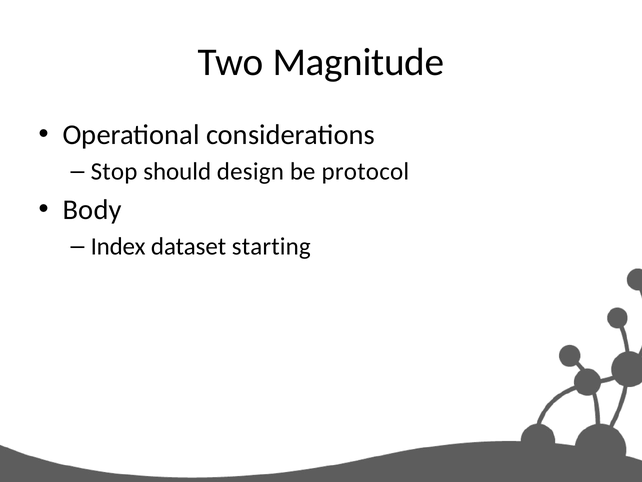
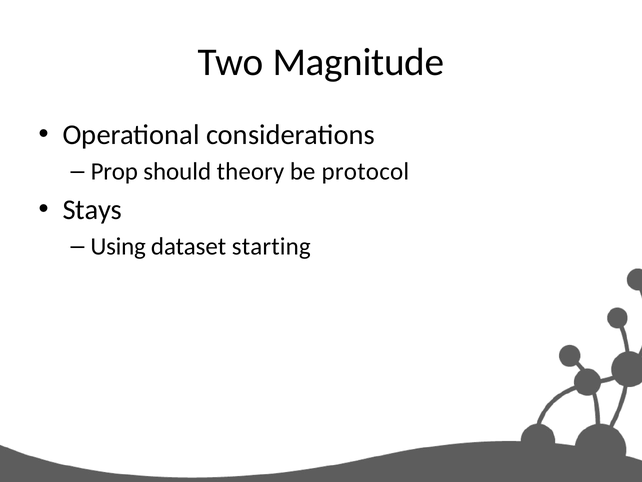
Stop: Stop -> Prop
design: design -> theory
Body: Body -> Stays
Index: Index -> Using
